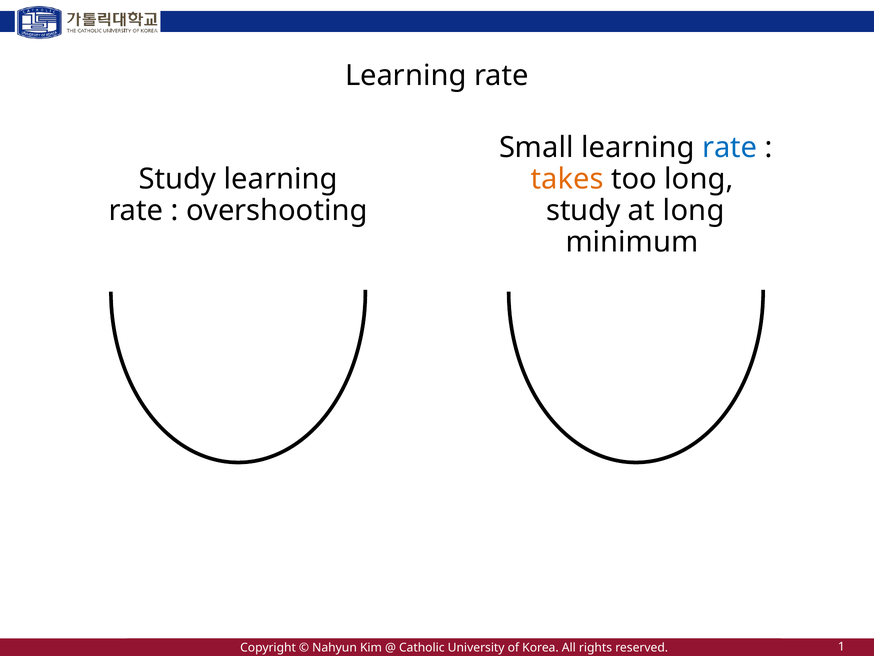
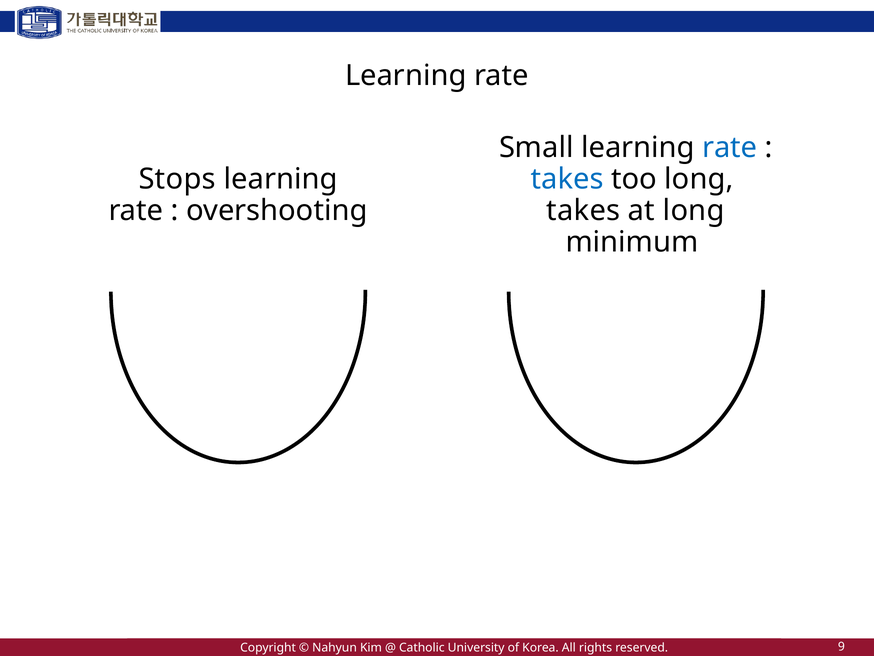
Study at (177, 179): Study -> Stops
takes at (567, 179) colour: orange -> blue
study at (584, 211): study -> takes
1: 1 -> 9
